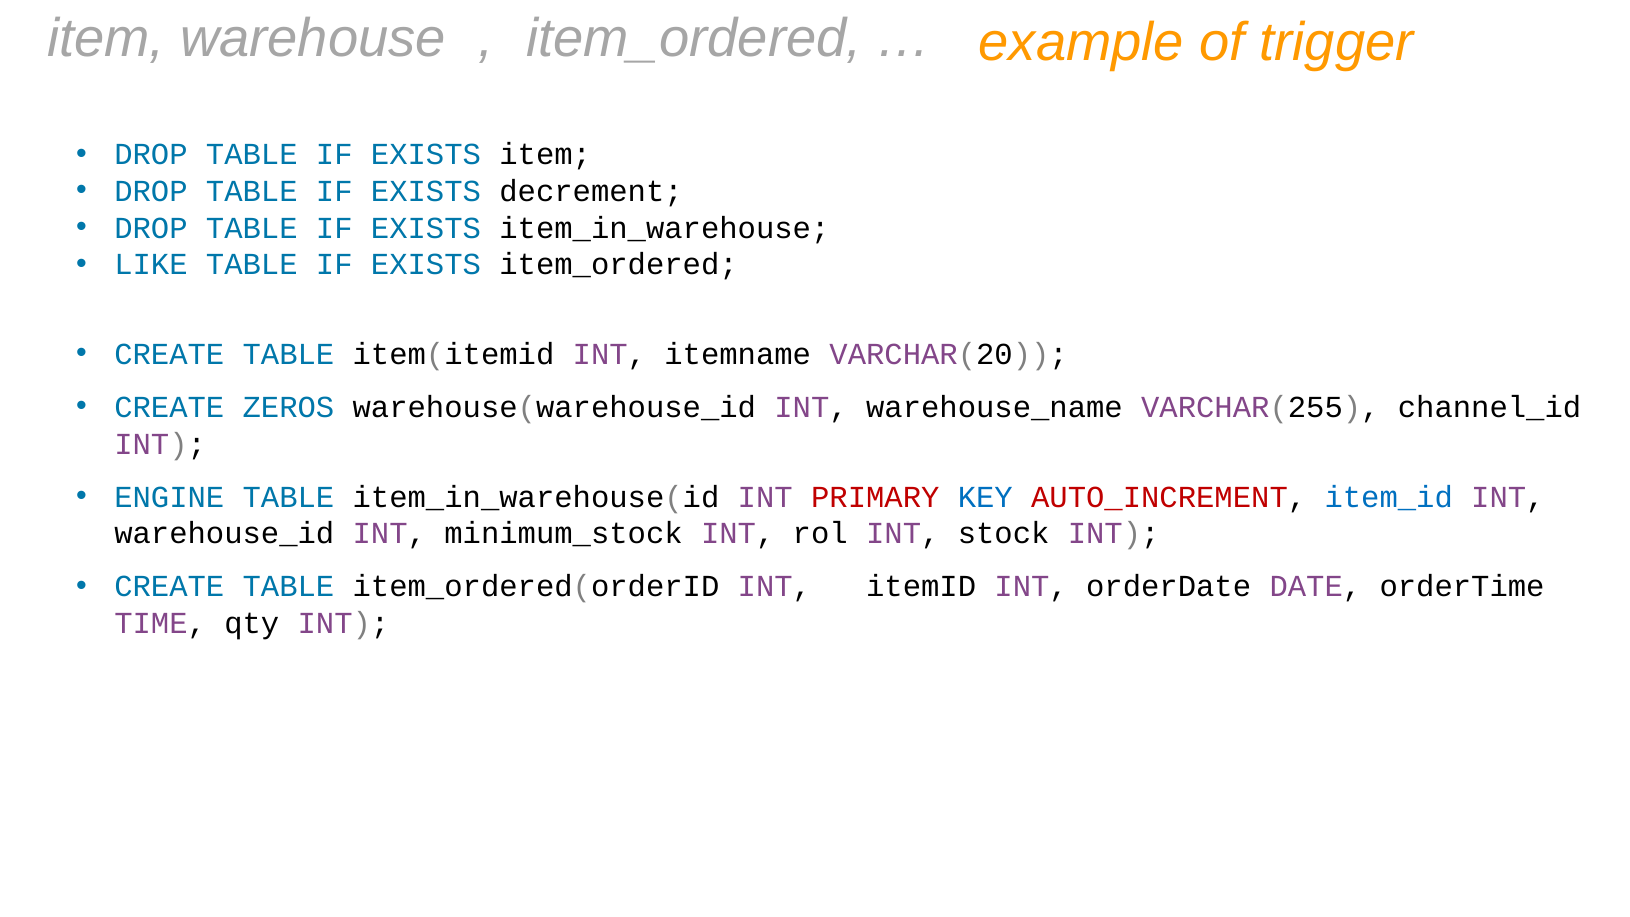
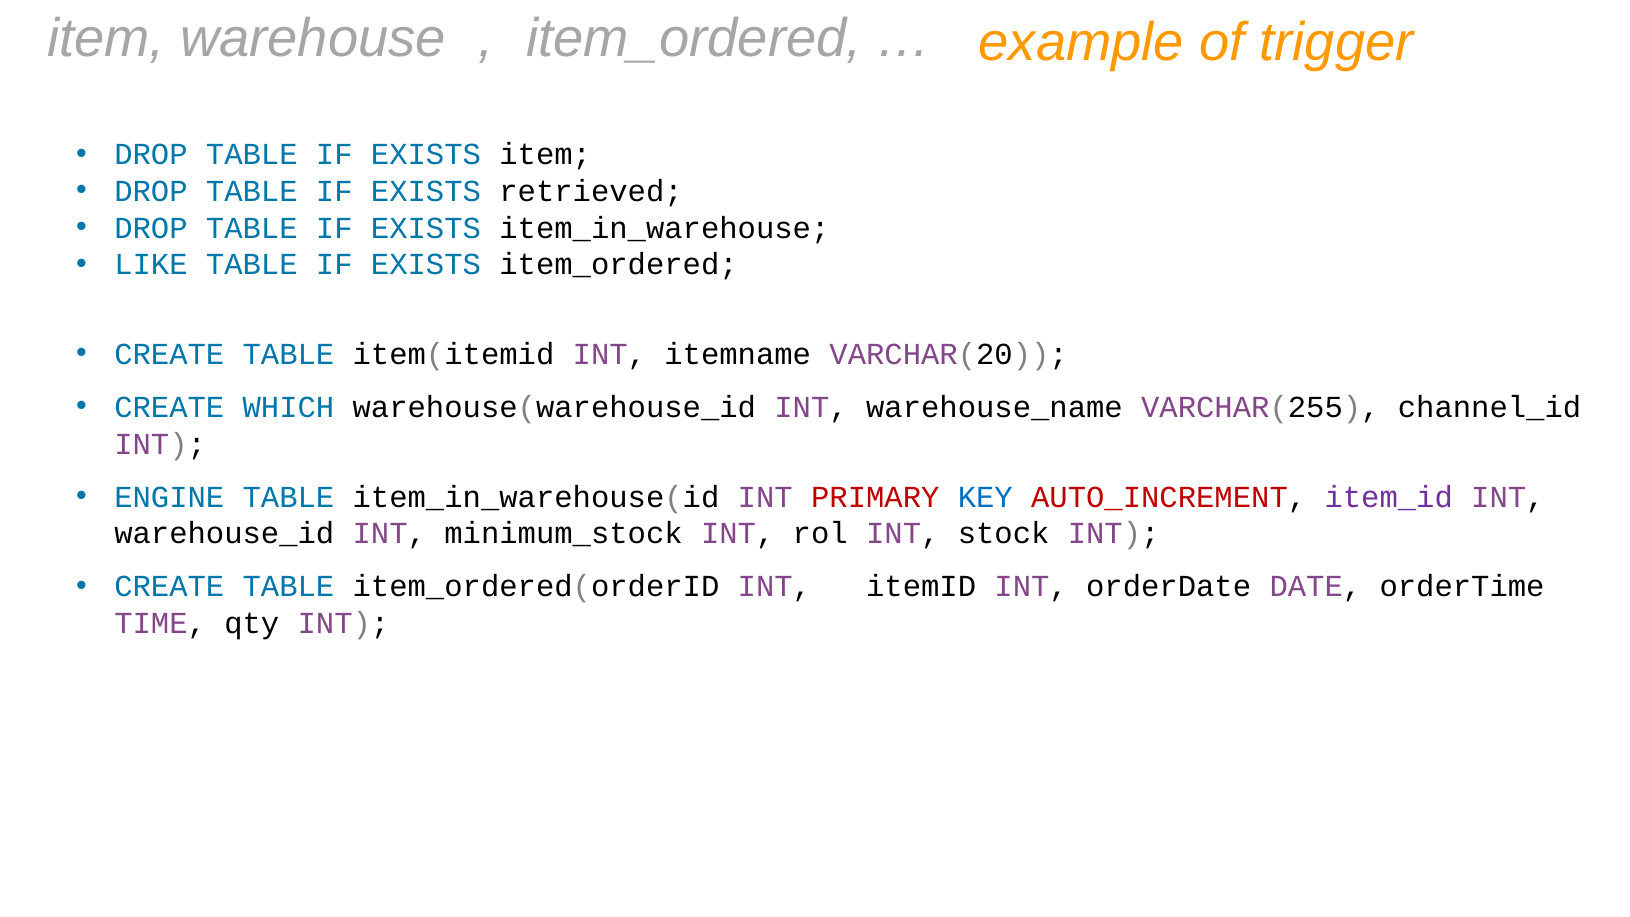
decrement: decrement -> retrieved
ZEROS: ZEROS -> WHICH
item_id colour: blue -> purple
